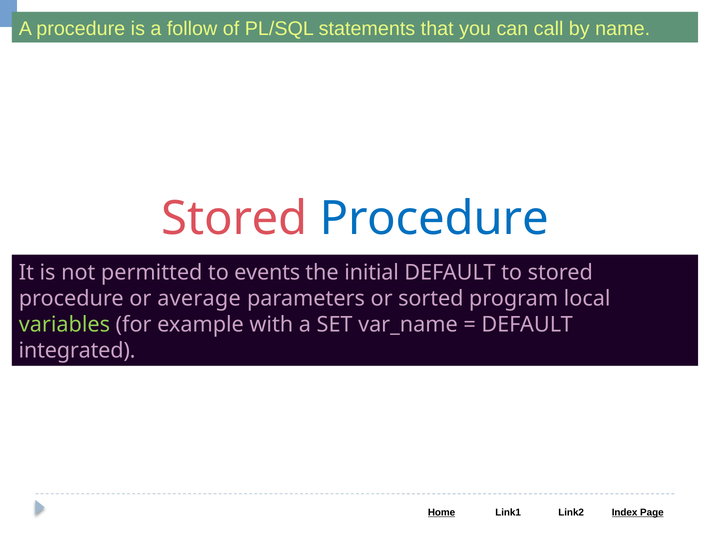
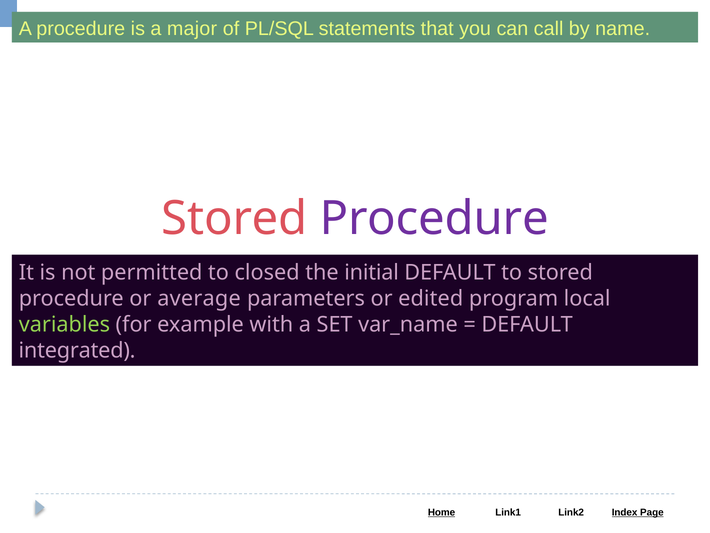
follow: follow -> major
Procedure at (434, 219) colour: blue -> purple
events: events -> closed
sorted: sorted -> edited
